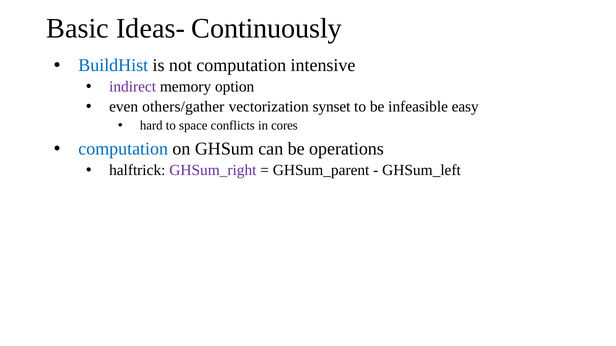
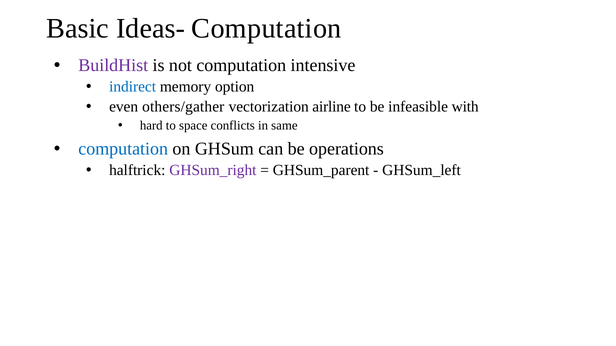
Ideas- Continuously: Continuously -> Computation
BuildHist colour: blue -> purple
indirect colour: purple -> blue
synset: synset -> airline
easy: easy -> with
cores: cores -> same
